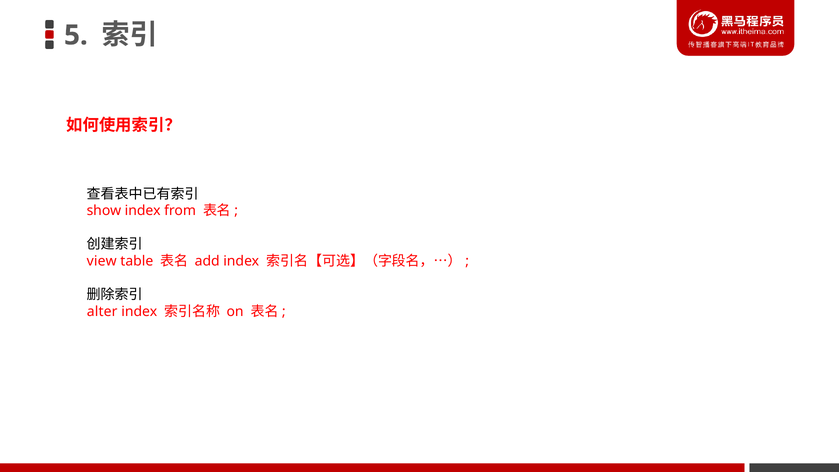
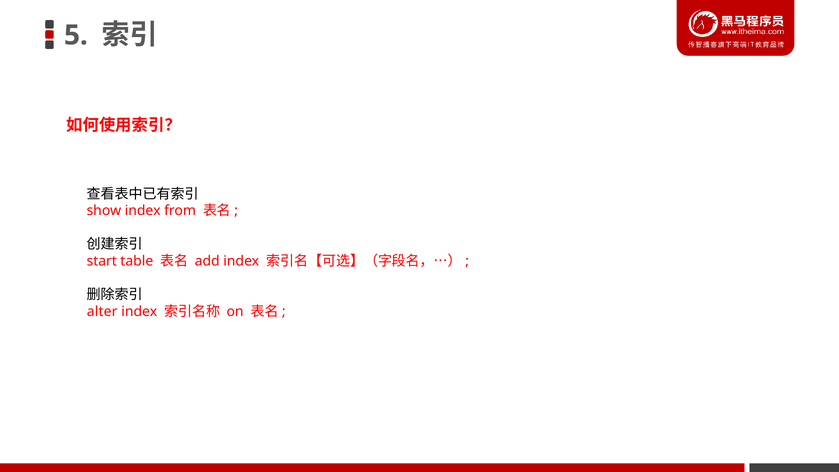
view: view -> start
